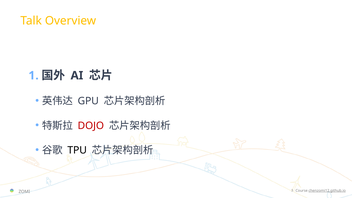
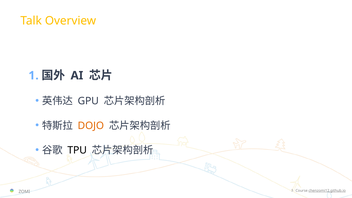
DOJO colour: red -> orange
